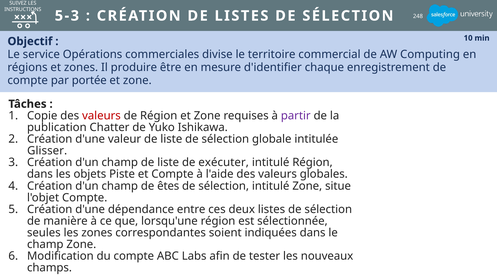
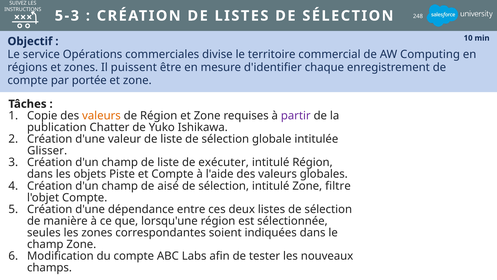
produire: produire -> puissent
valeurs at (101, 116) colour: red -> orange
êtes: êtes -> aisé
situe: situe -> filtre
